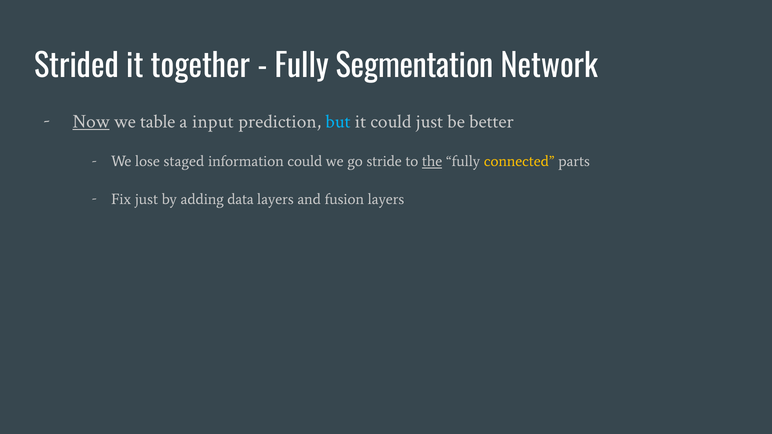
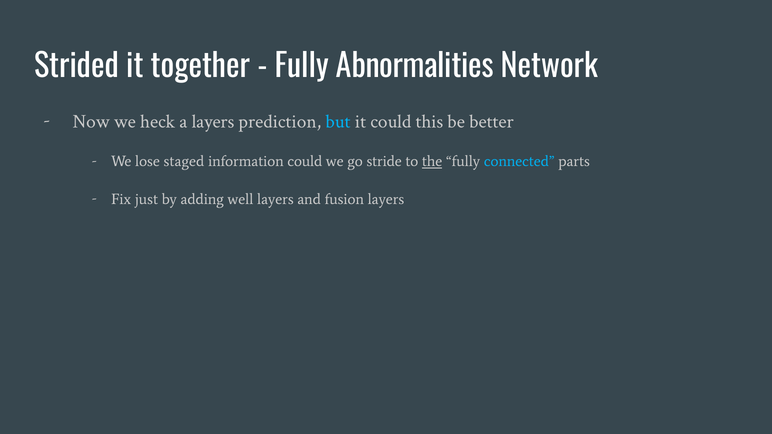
Segmentation: Segmentation -> Abnormalities
Now underline: present -> none
table: table -> heck
a input: input -> layers
could just: just -> this
connected colour: yellow -> light blue
data: data -> well
